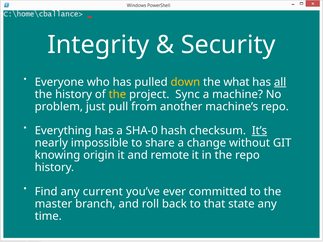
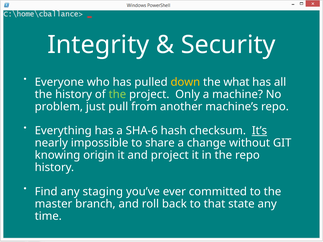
all underline: present -> none
the at (117, 94) colour: yellow -> light green
Sync: Sync -> Only
SHA-0: SHA-0 -> SHA-6
and remote: remote -> project
current: current -> staging
